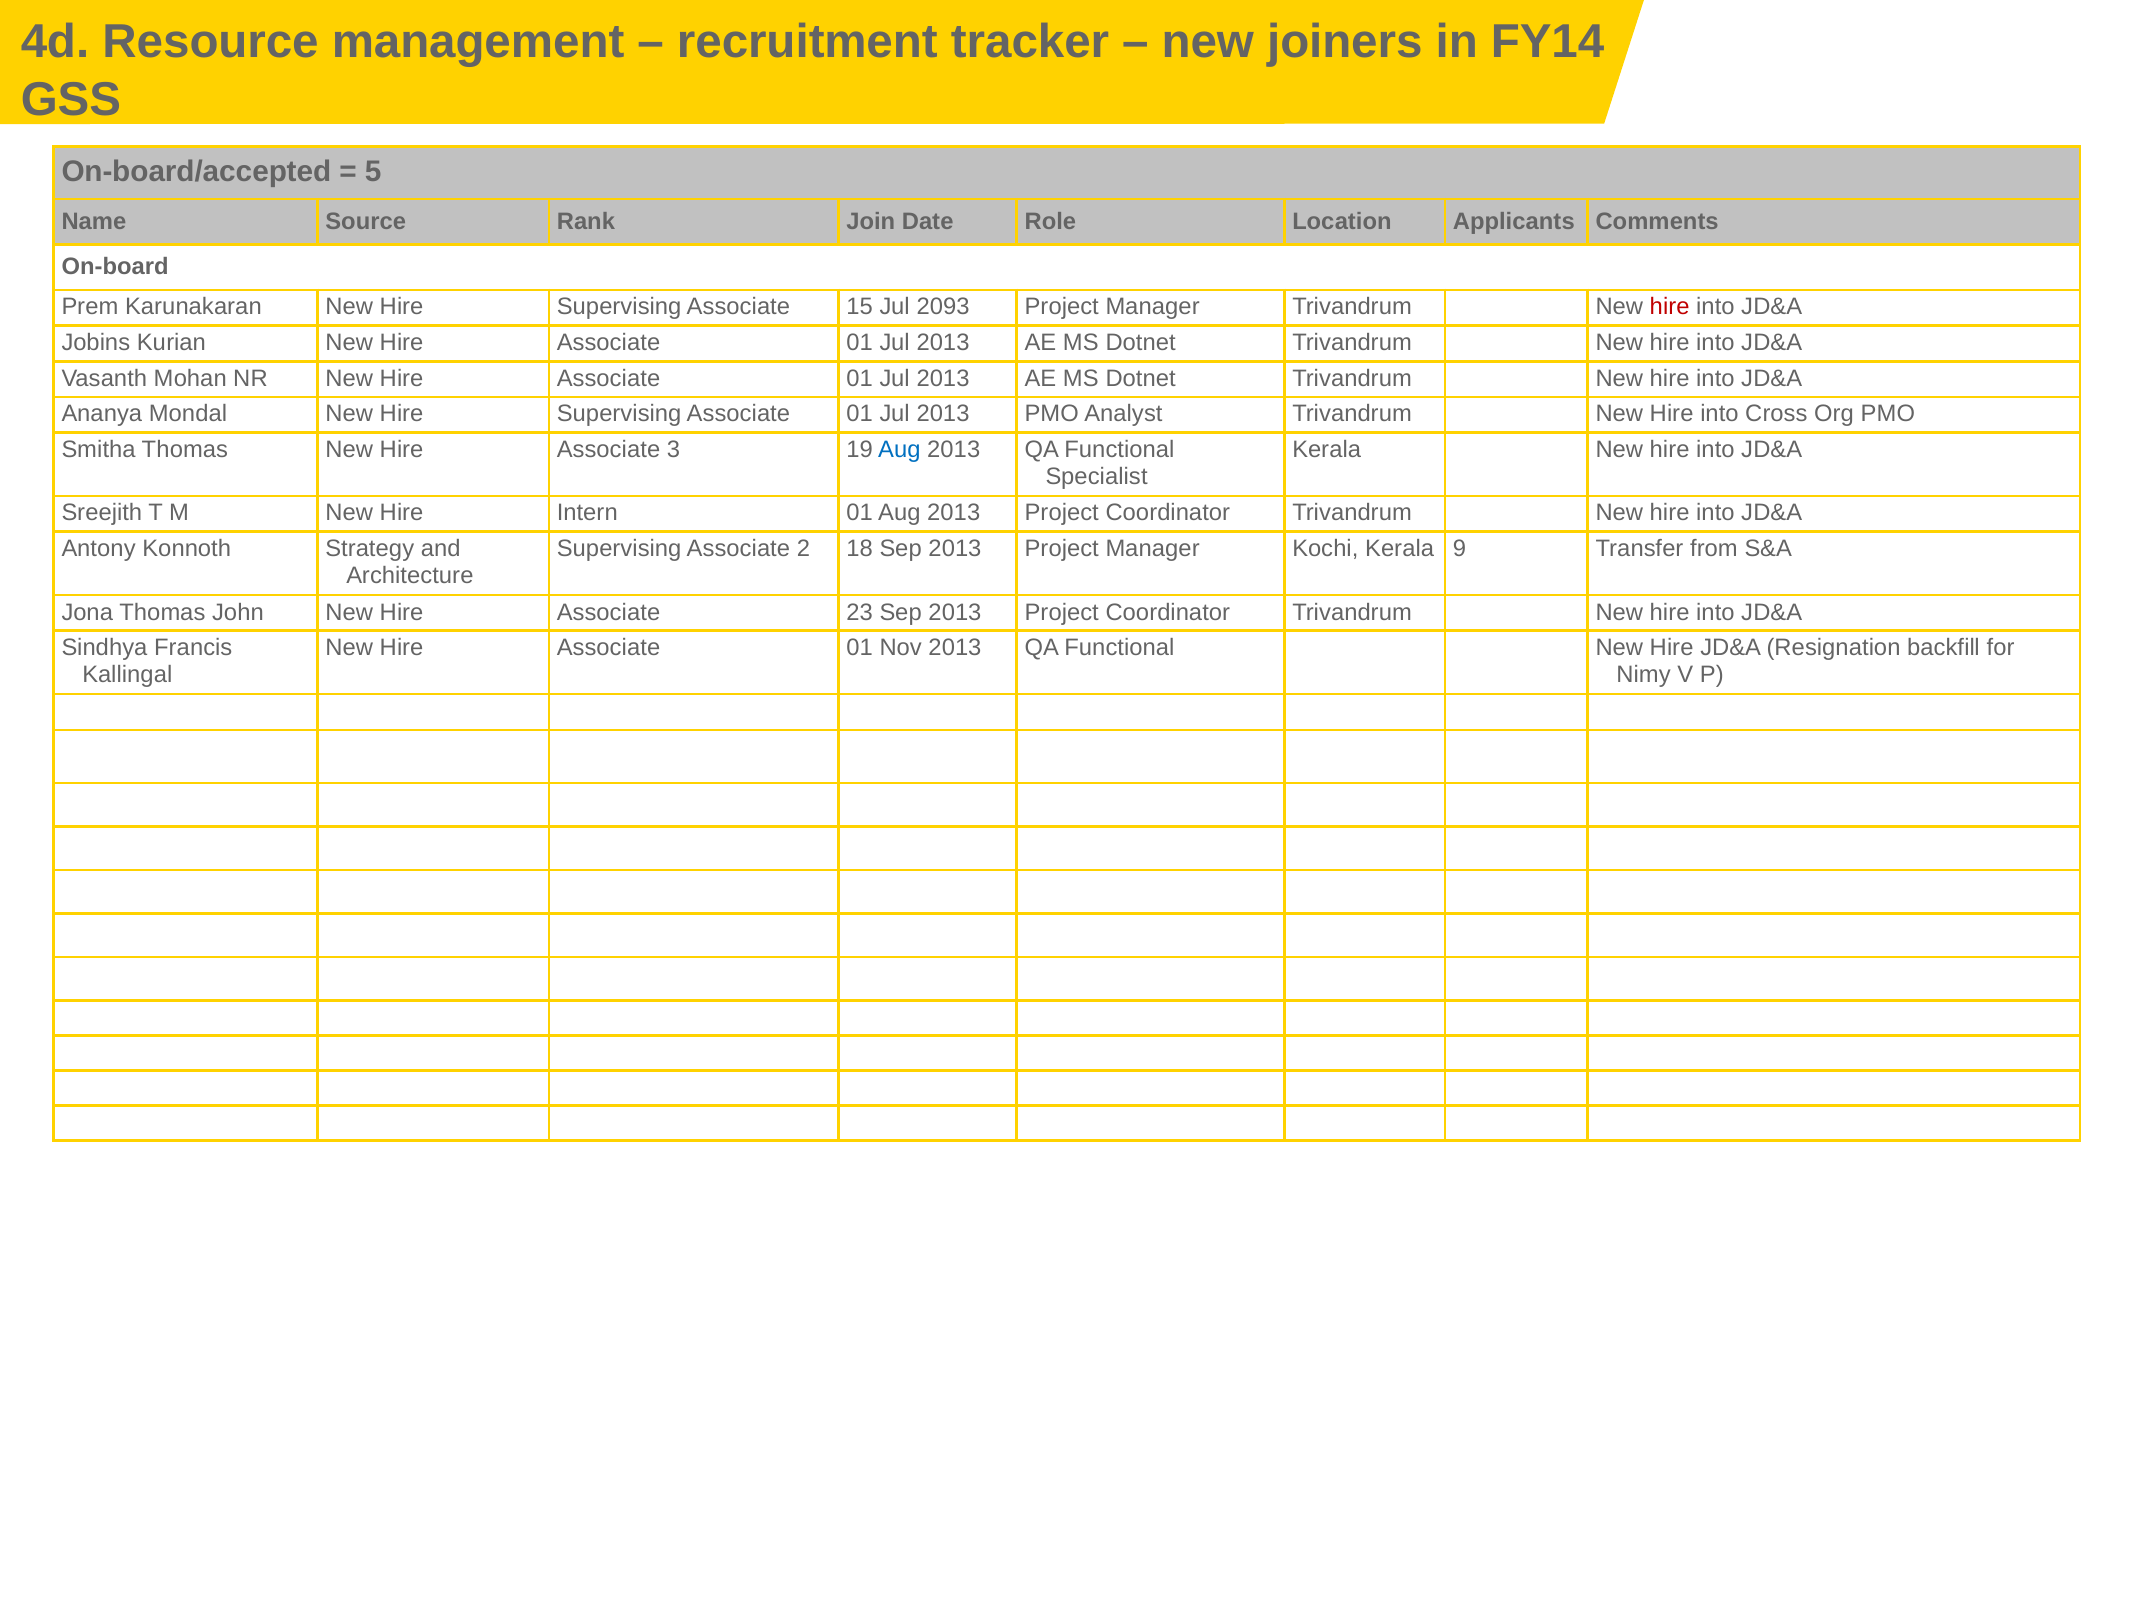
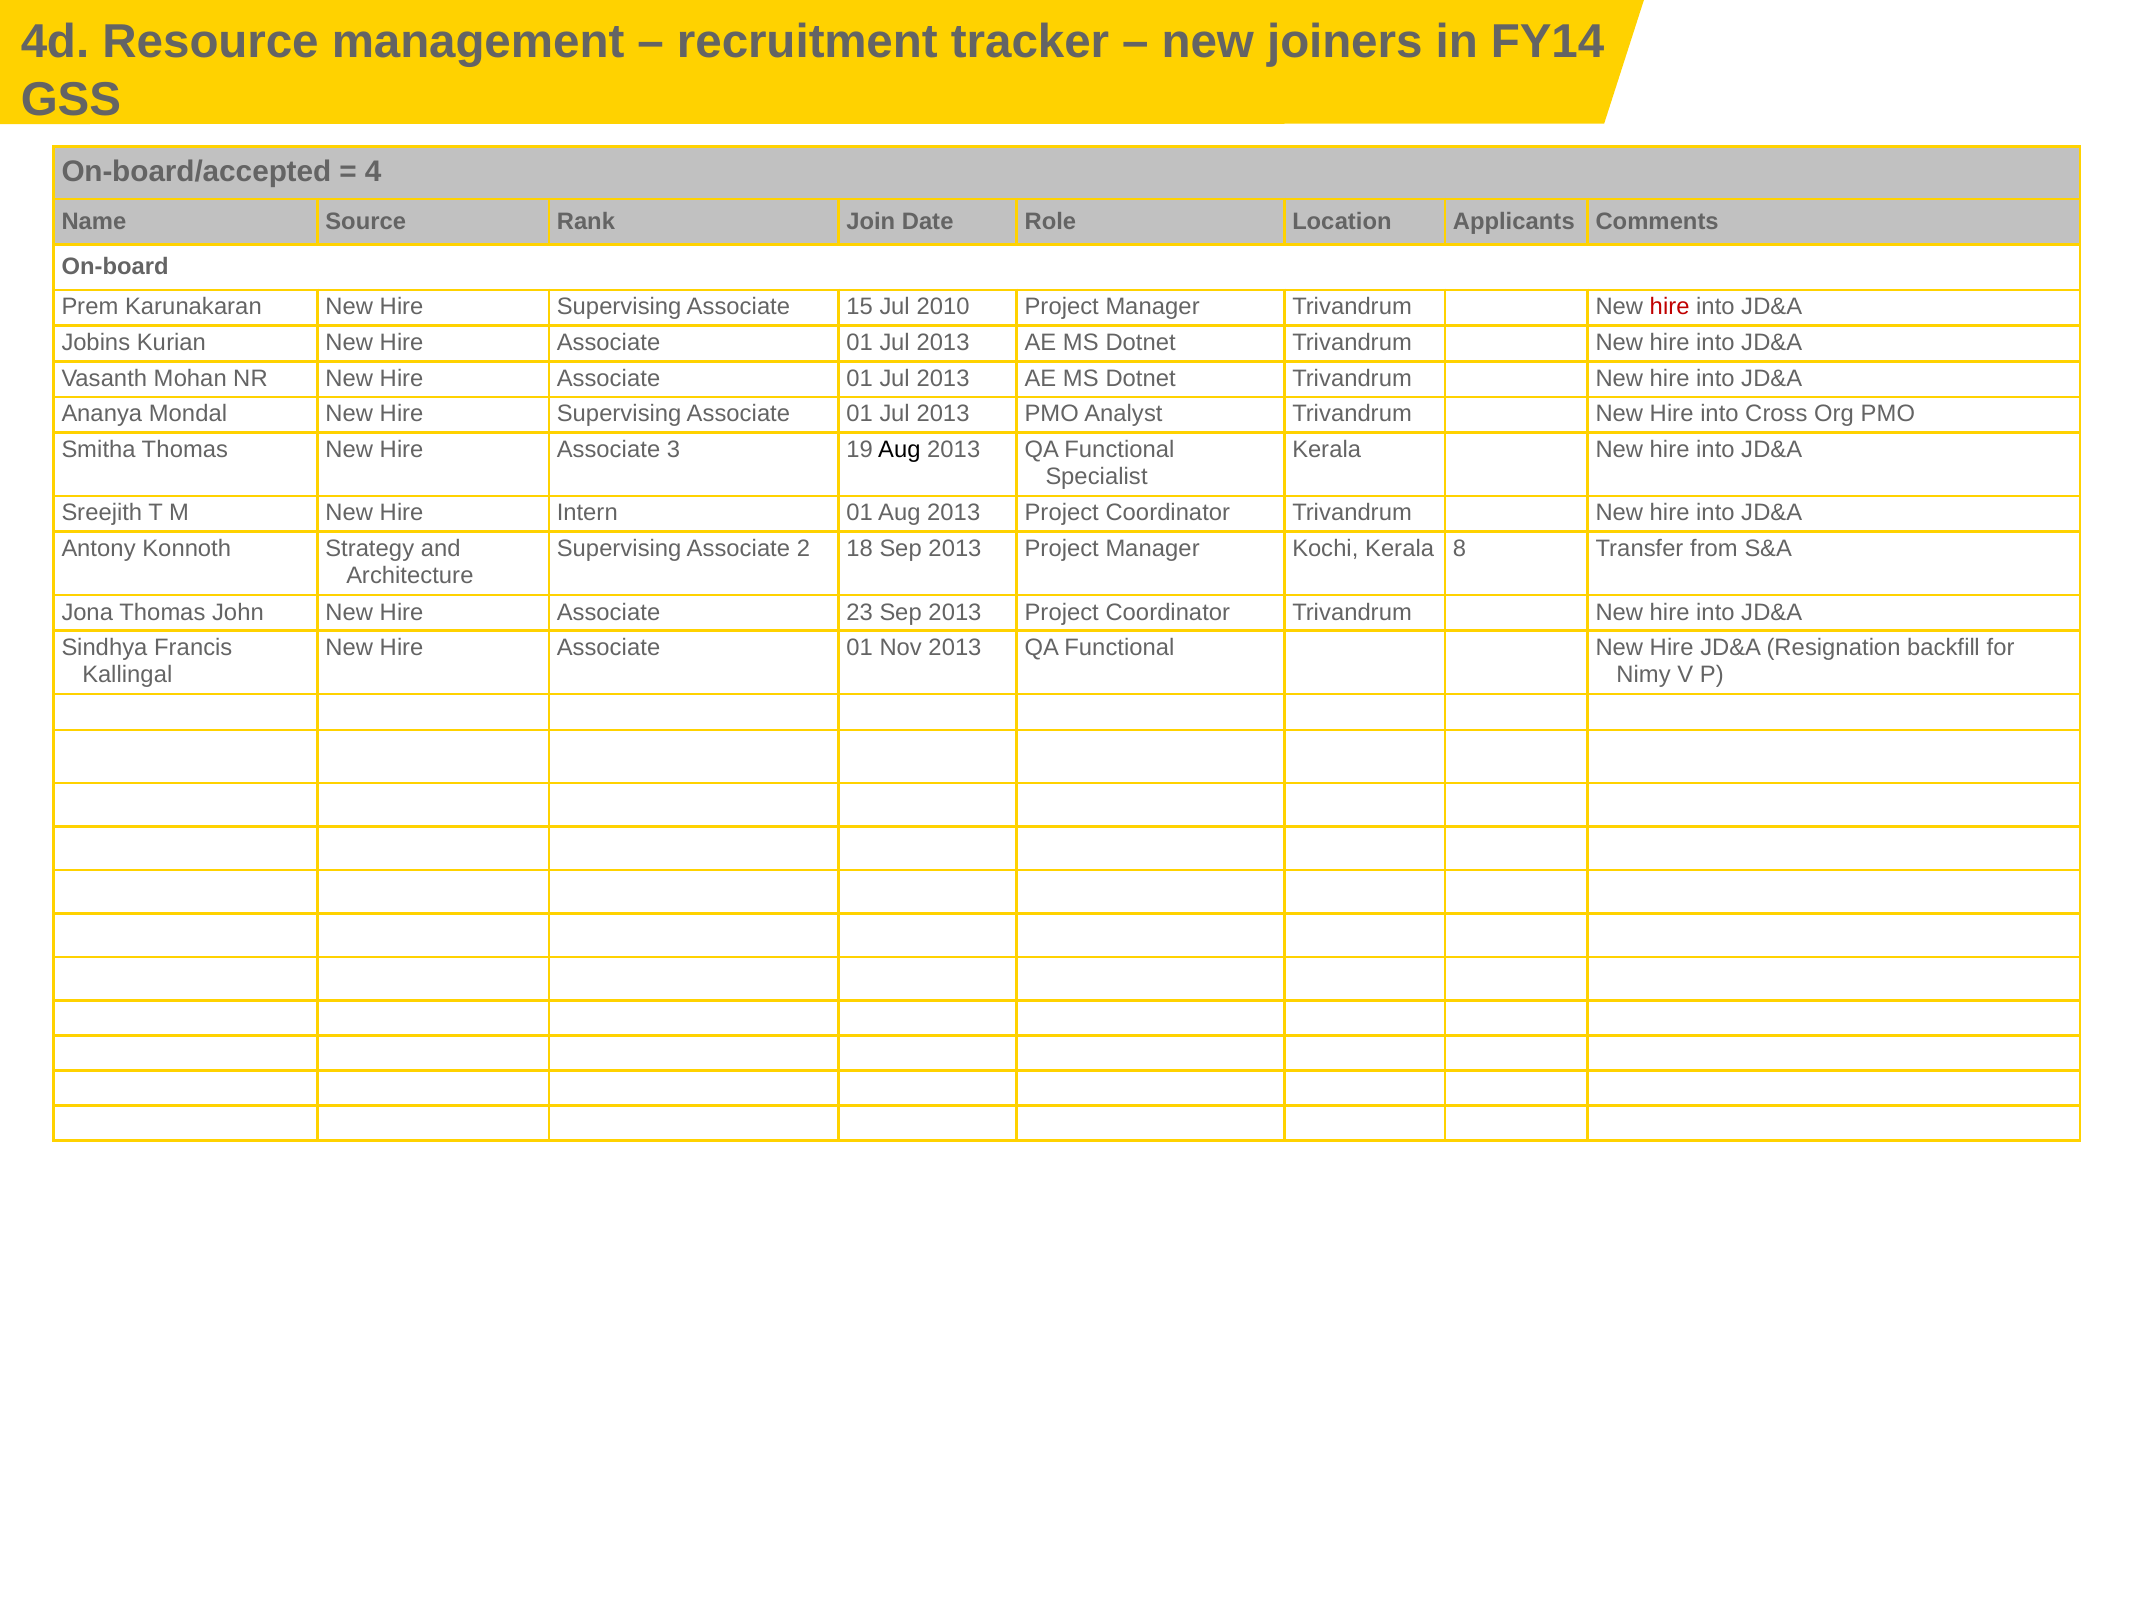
5: 5 -> 4
2093: 2093 -> 2010
Aug at (899, 450) colour: blue -> black
9: 9 -> 8
